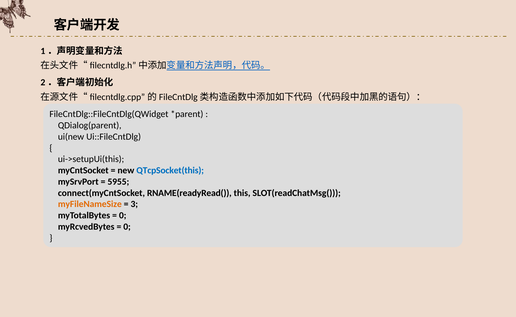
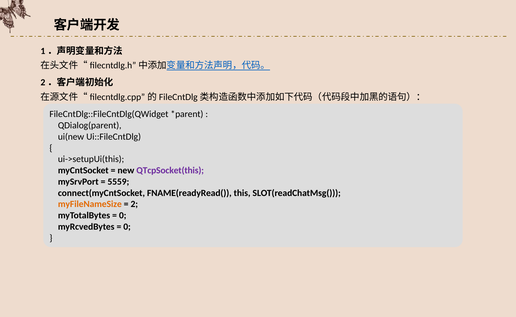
QTcpSocket(this colour: blue -> purple
5955: 5955 -> 5559
RNAME(readyRead(: RNAME(readyRead( -> FNAME(readyRead(
3: 3 -> 2
